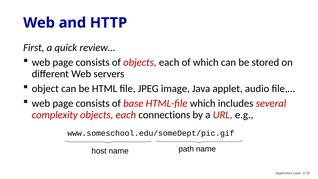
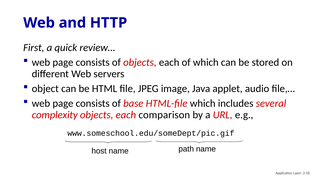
connections: connections -> comparison
